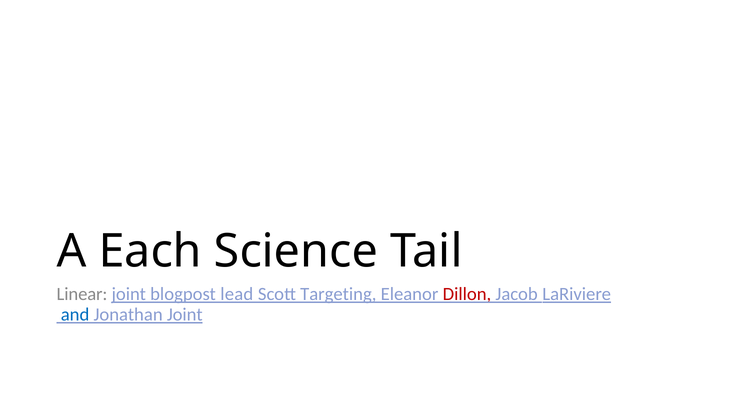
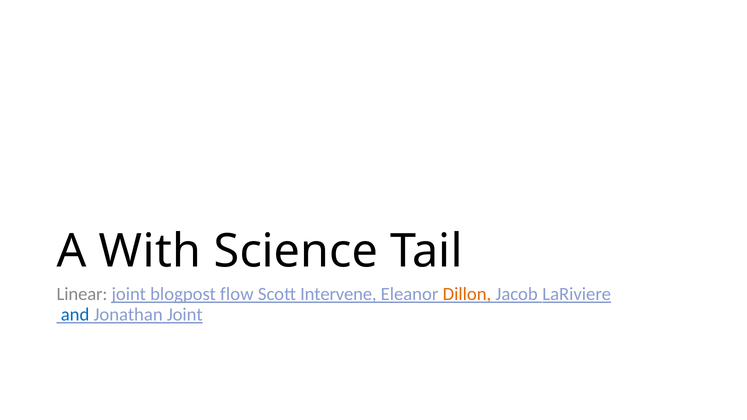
Each: Each -> With
lead: lead -> flow
Targeting: Targeting -> Intervene
Dillon colour: red -> orange
